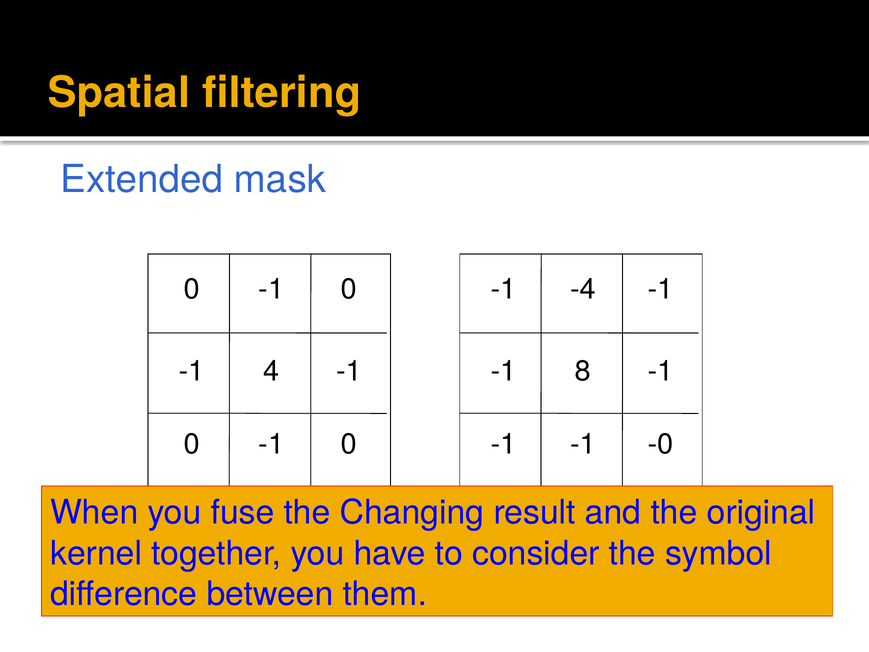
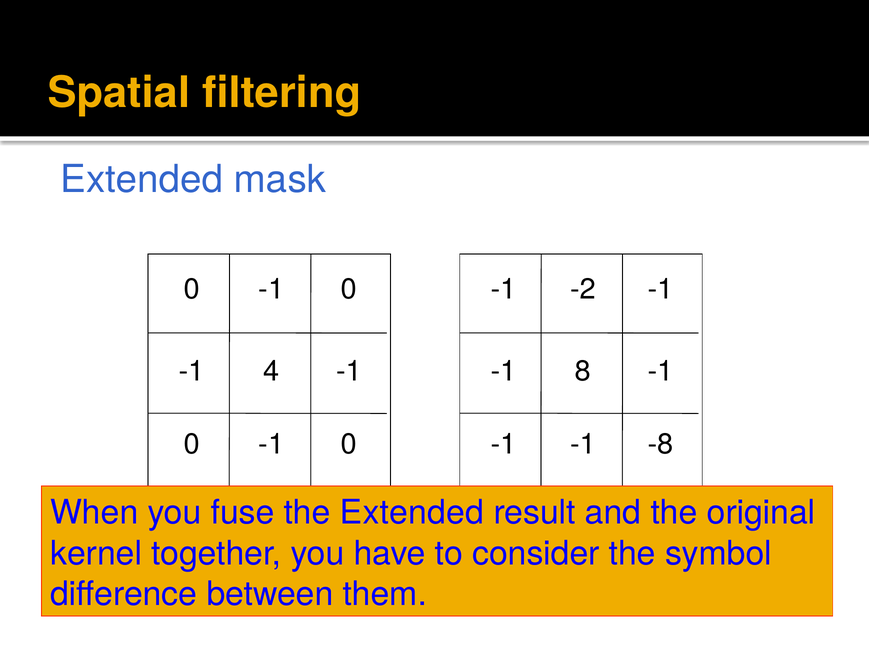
-4: -4 -> -2
-0: -0 -> -8
the Changing: Changing -> Extended
